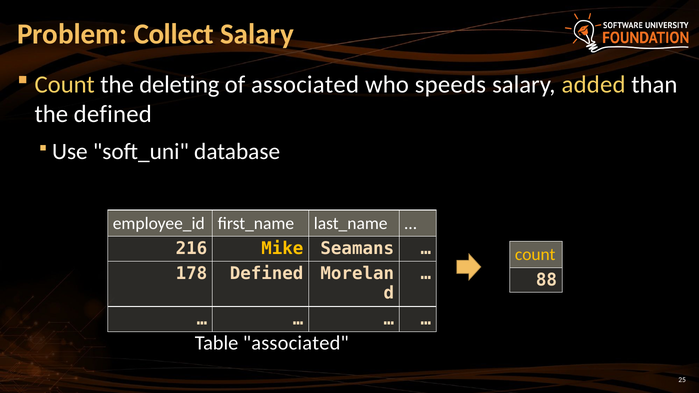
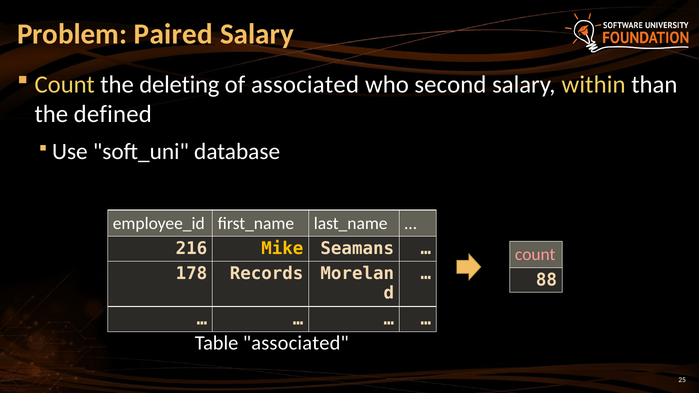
Collect: Collect -> Paired
speeds: speeds -> second
added: added -> within
count at (535, 255) colour: yellow -> pink
178 Defined: Defined -> Records
